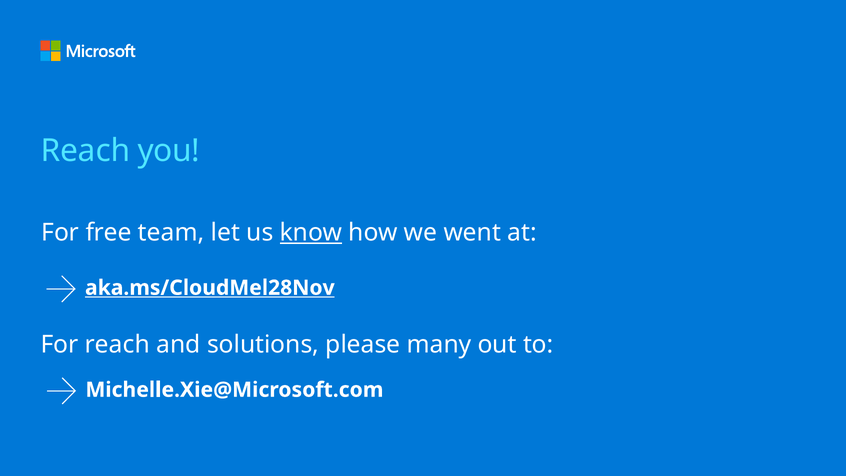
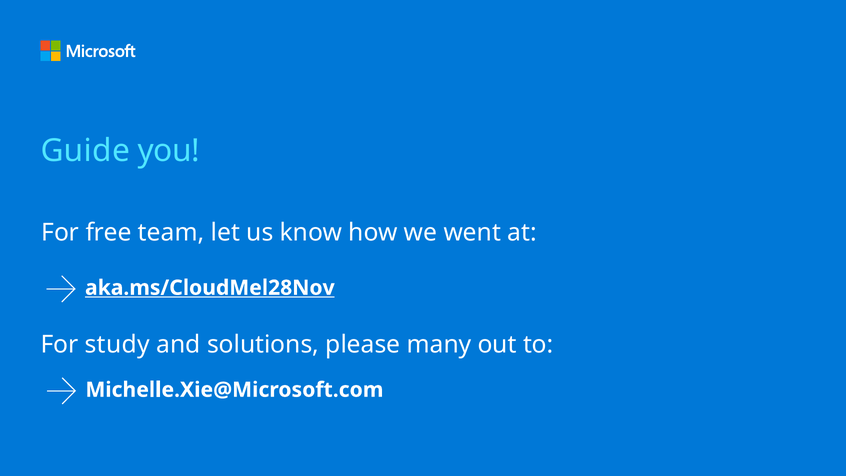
Reach at (85, 151): Reach -> Guide
know underline: present -> none
For reach: reach -> study
